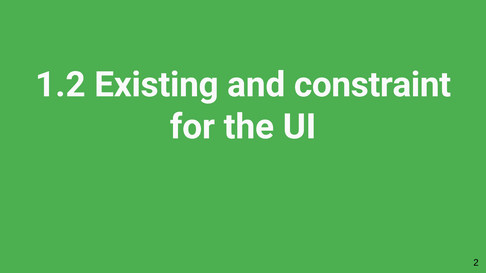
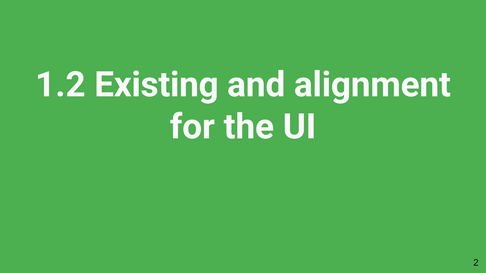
constraint: constraint -> alignment
